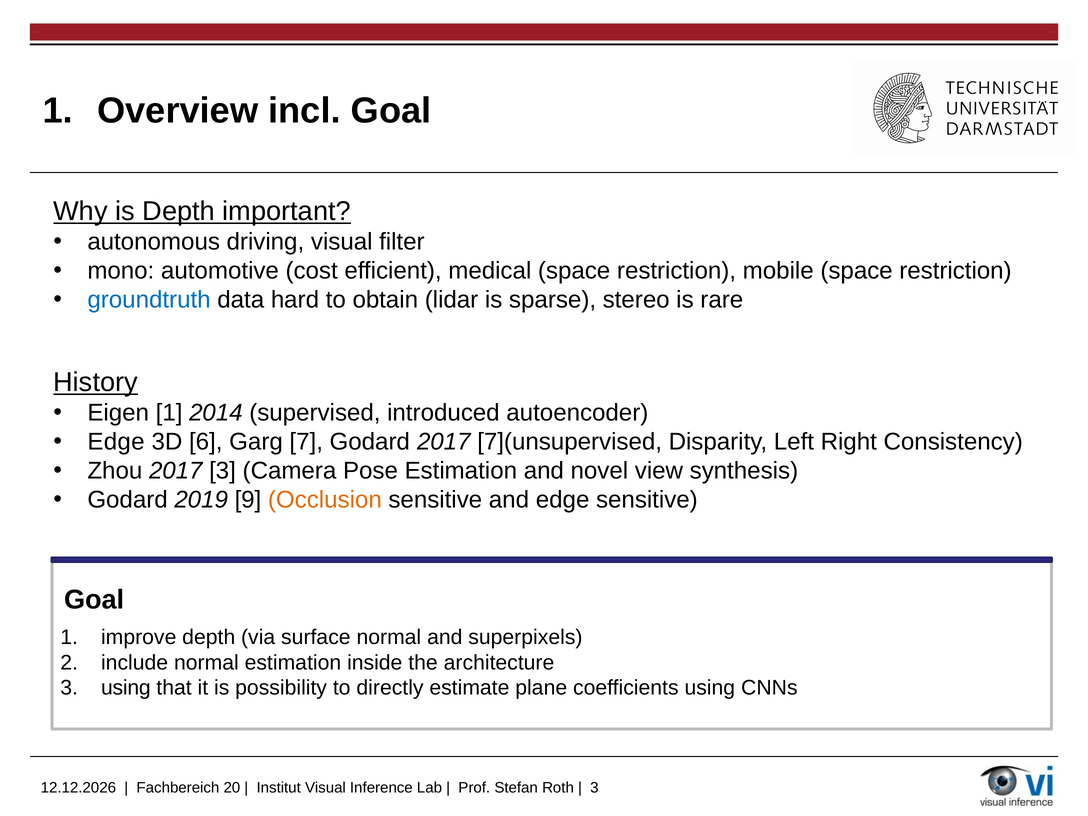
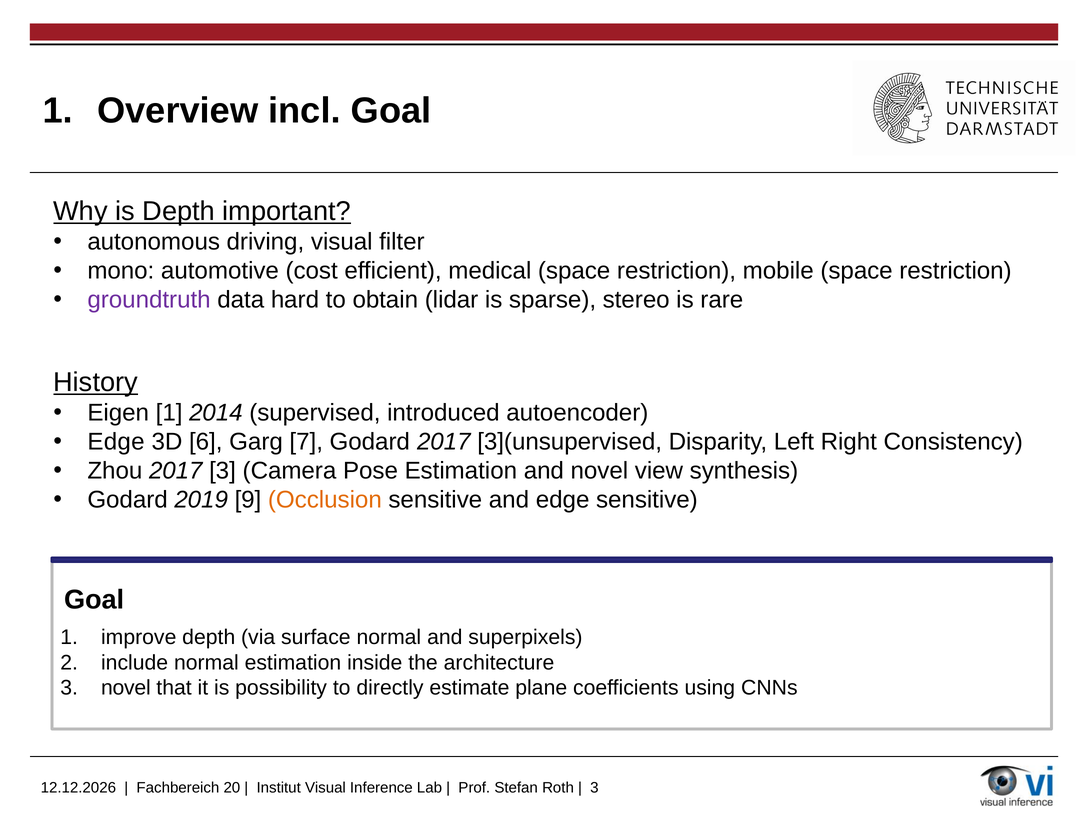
groundtruth colour: blue -> purple
7](unsupervised: 7](unsupervised -> 3](unsupervised
3 using: using -> novel
